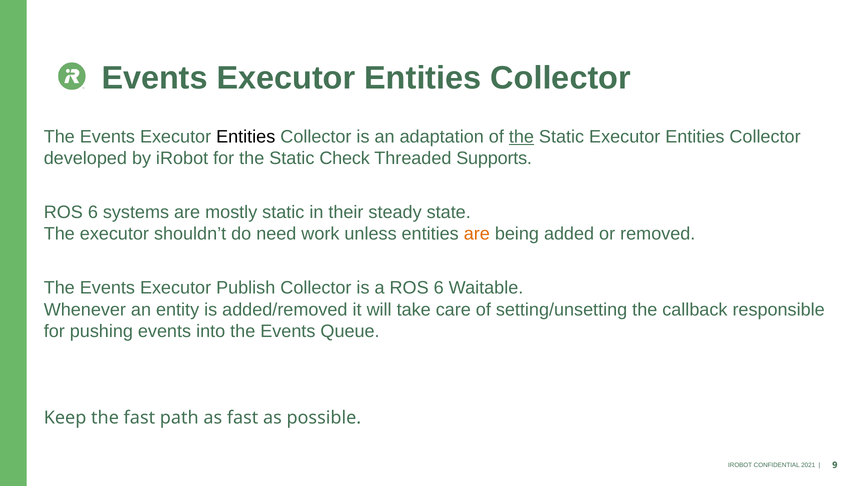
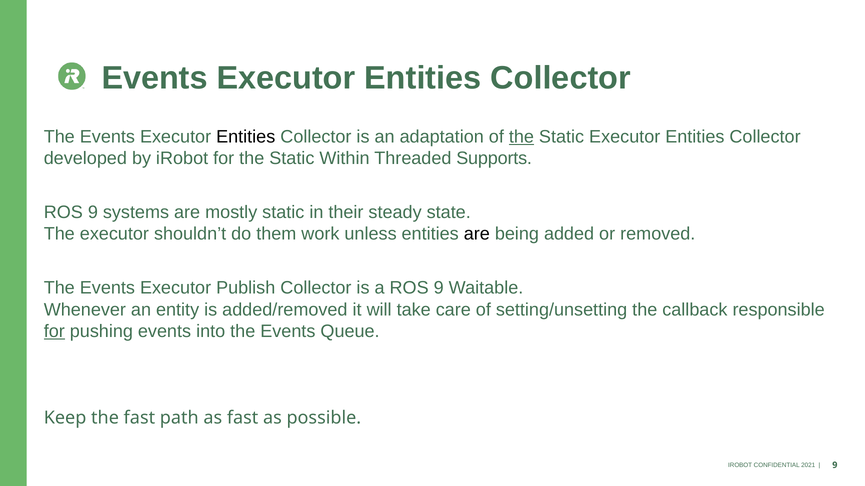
Check: Check -> Within
6 at (93, 213): 6 -> 9
need: need -> them
are at (477, 234) colour: orange -> black
a ROS 6: 6 -> 9
for at (54, 332) underline: none -> present
